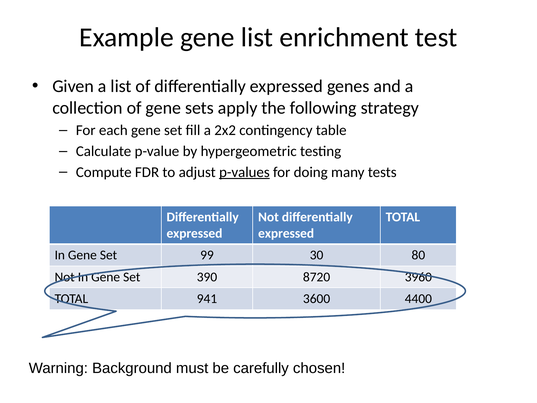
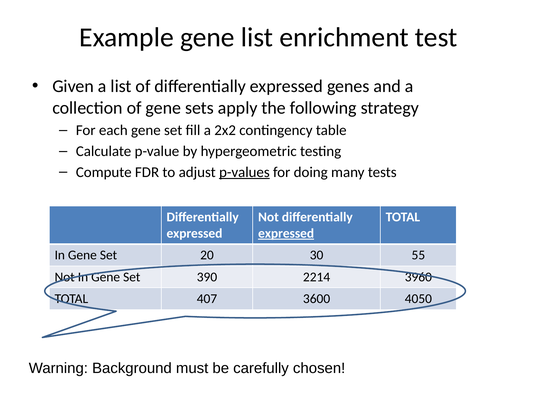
expressed at (286, 233) underline: none -> present
99: 99 -> 20
80: 80 -> 55
8720: 8720 -> 2214
941: 941 -> 407
4400: 4400 -> 4050
